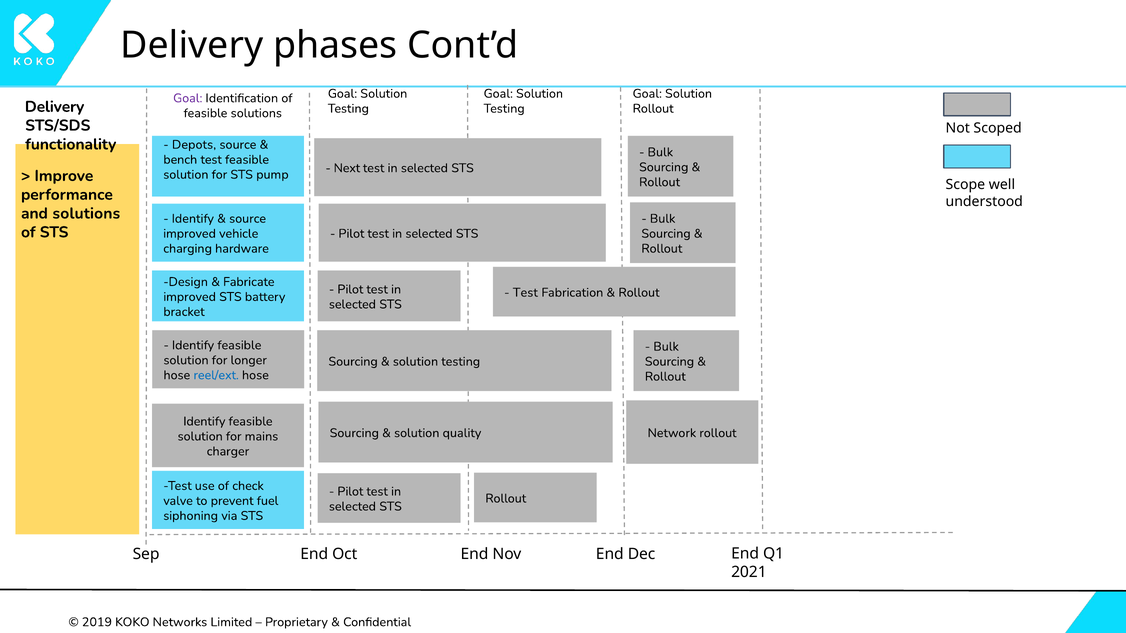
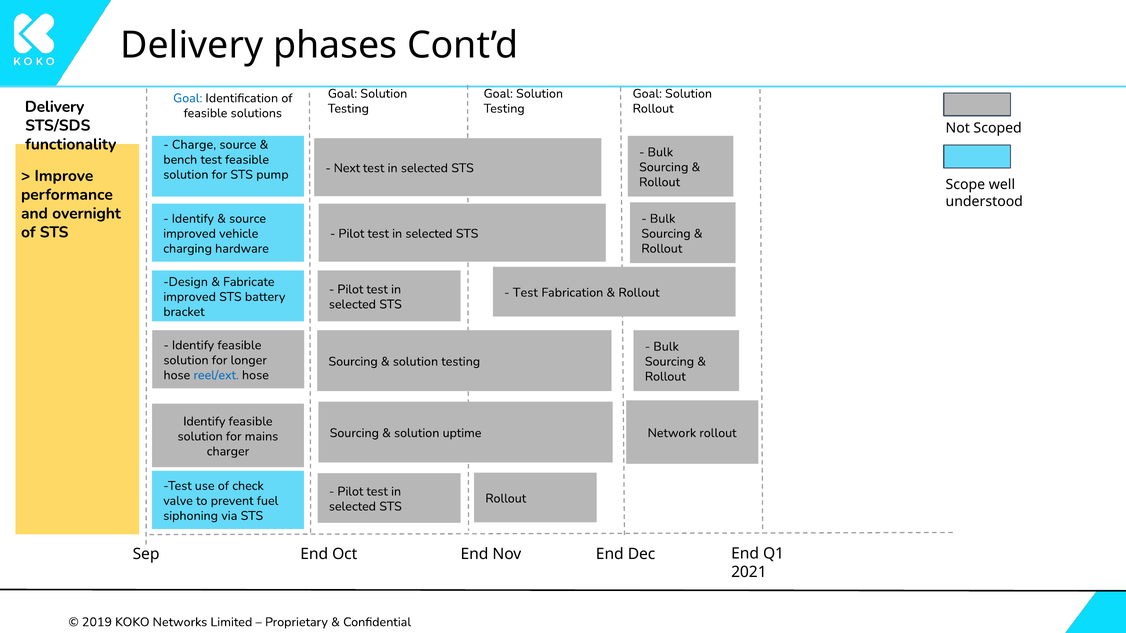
Goal at (188, 98) colour: purple -> blue
Depots: Depots -> Charge
and solutions: solutions -> overnight
quality: quality -> uptime
